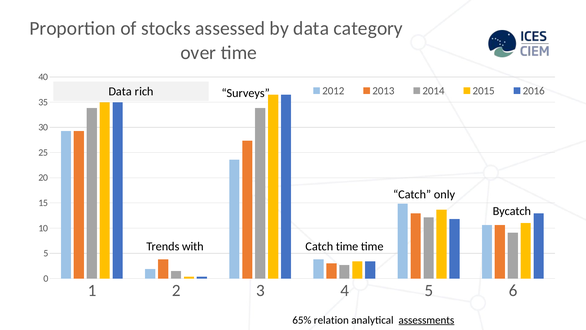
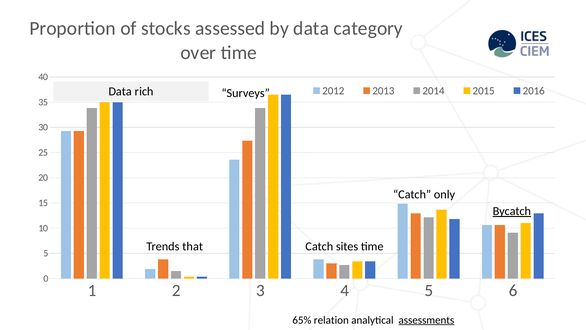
Bycatch underline: none -> present
with: with -> that
Catch time: time -> sites
